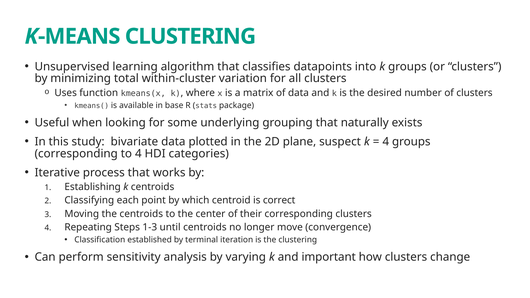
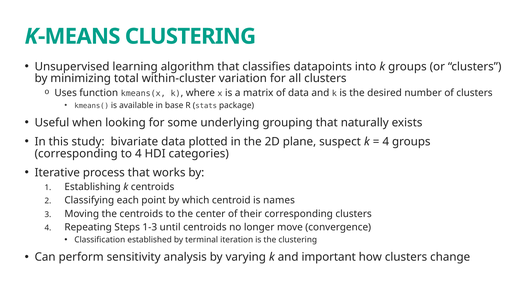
correct: correct -> names
